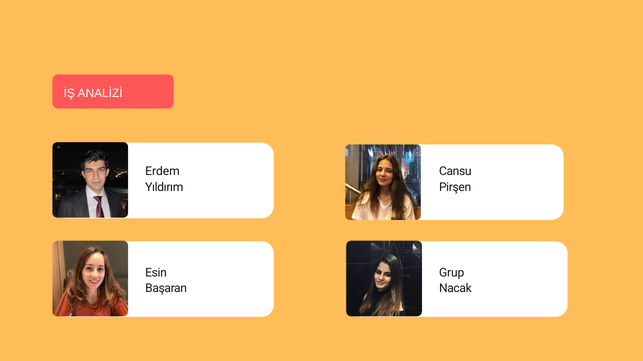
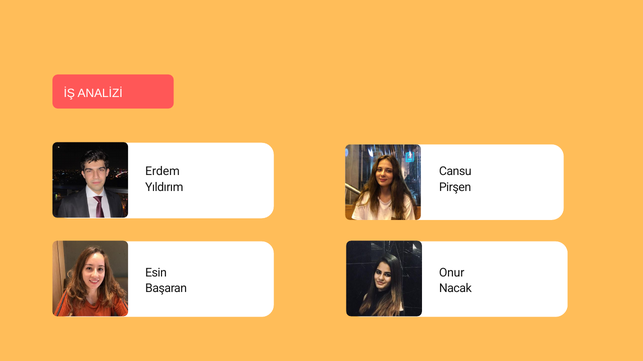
Grup: Grup -> Onur
